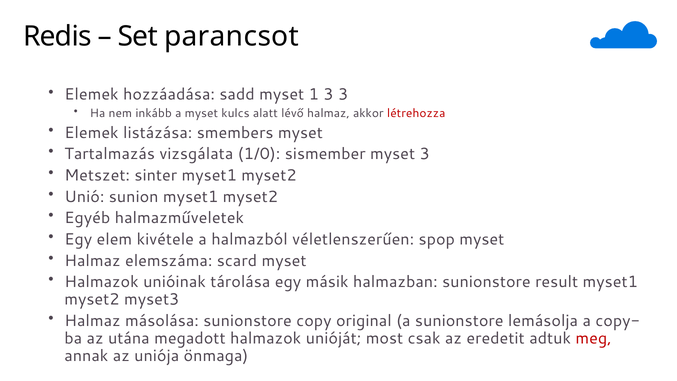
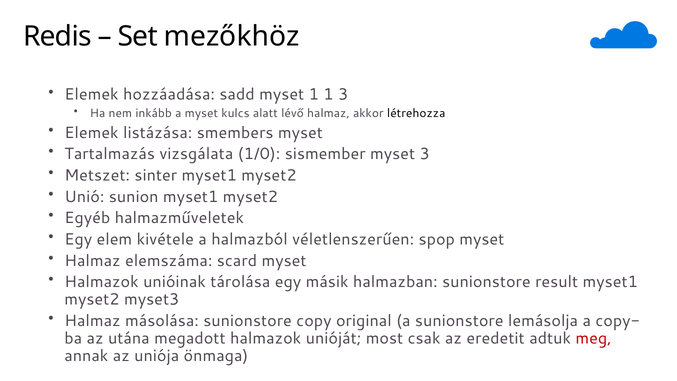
parancsot: parancsot -> mezőkhöz
1 3: 3 -> 1
létrehozza colour: red -> black
